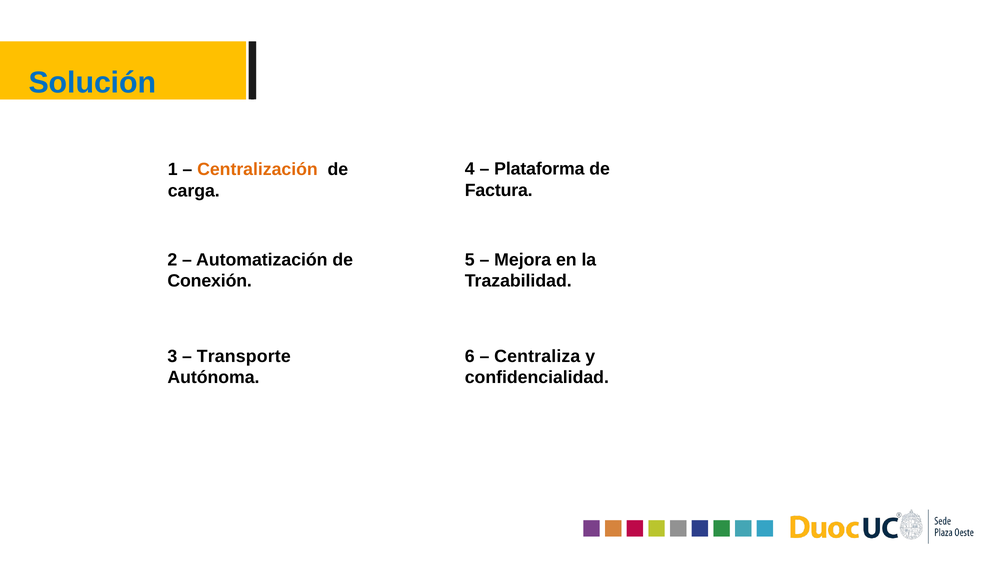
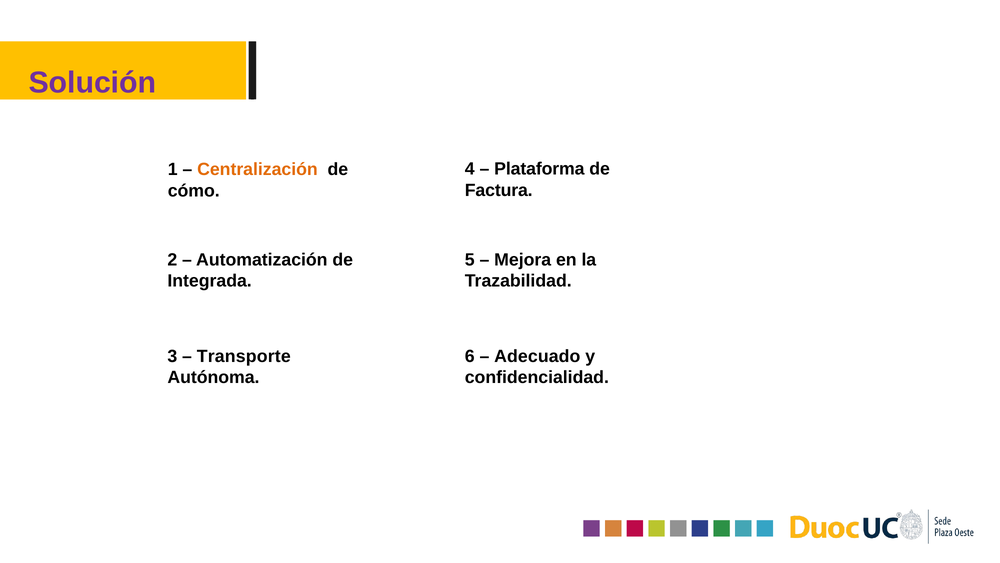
Solución colour: blue -> purple
carga: carga -> cómo
Conexión: Conexión -> Integrada
Centraliza: Centraliza -> Adecuado
